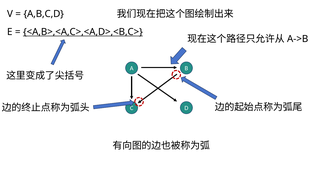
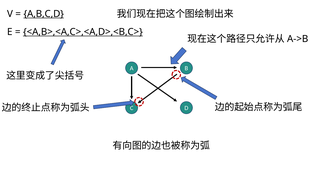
A,B,C,D underline: none -> present
